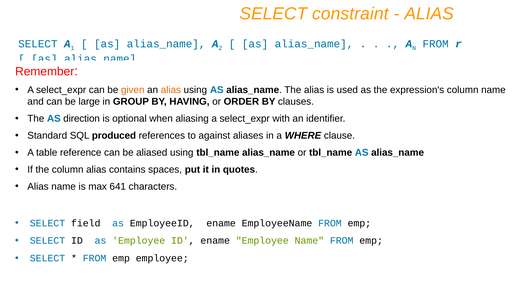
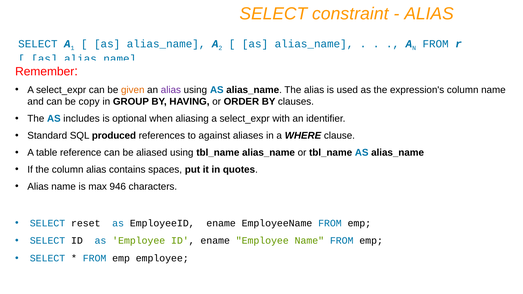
alias at (171, 90) colour: orange -> purple
large: large -> copy
direction: direction -> includes
641: 641 -> 946
field: field -> reset
